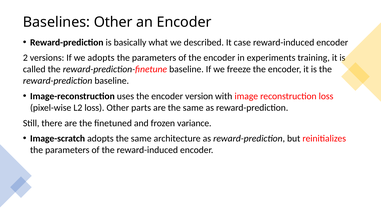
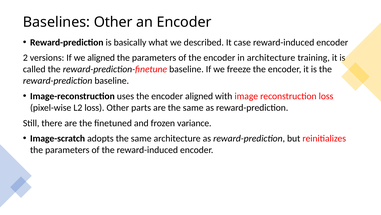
we adopts: adopts -> aligned
in experiments: experiments -> architecture
encoder version: version -> aligned
